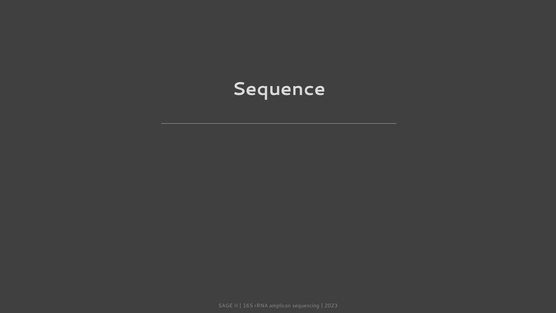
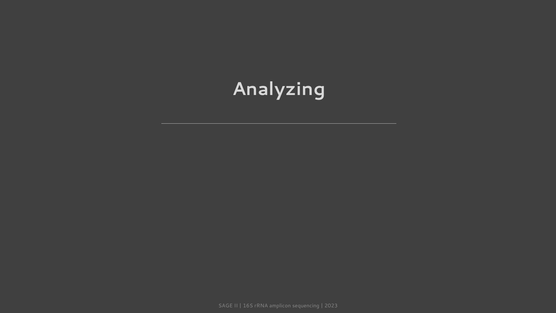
Sequence: Sequence -> Analyzing
